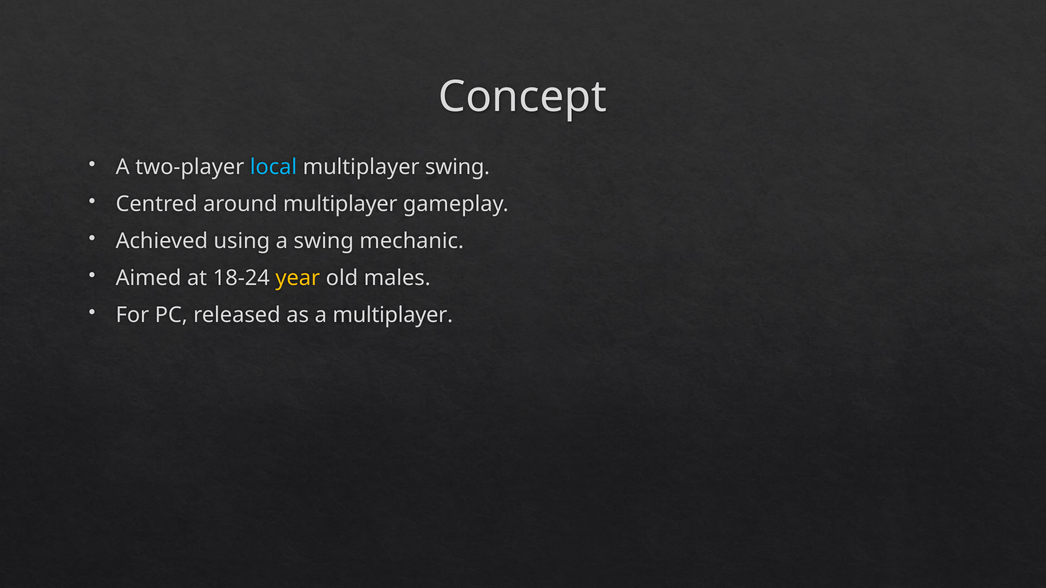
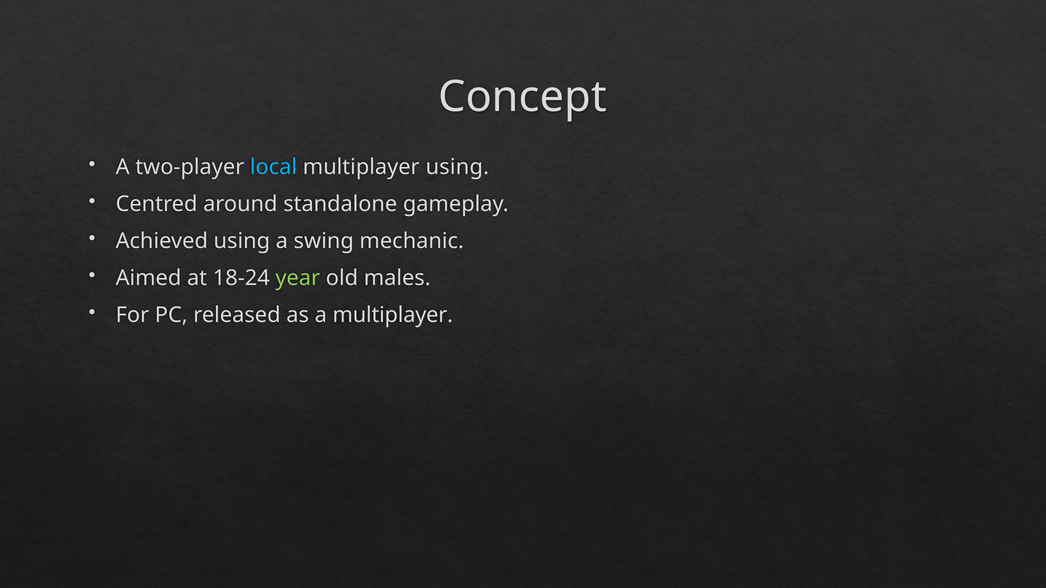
multiplayer swing: swing -> using
around multiplayer: multiplayer -> standalone
year colour: yellow -> light green
